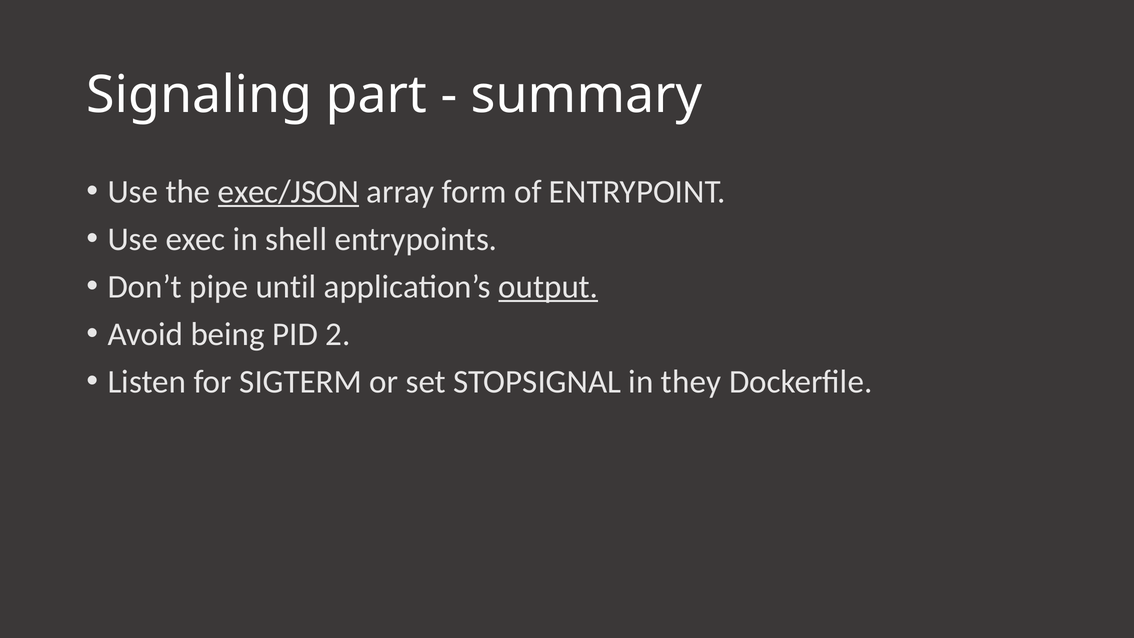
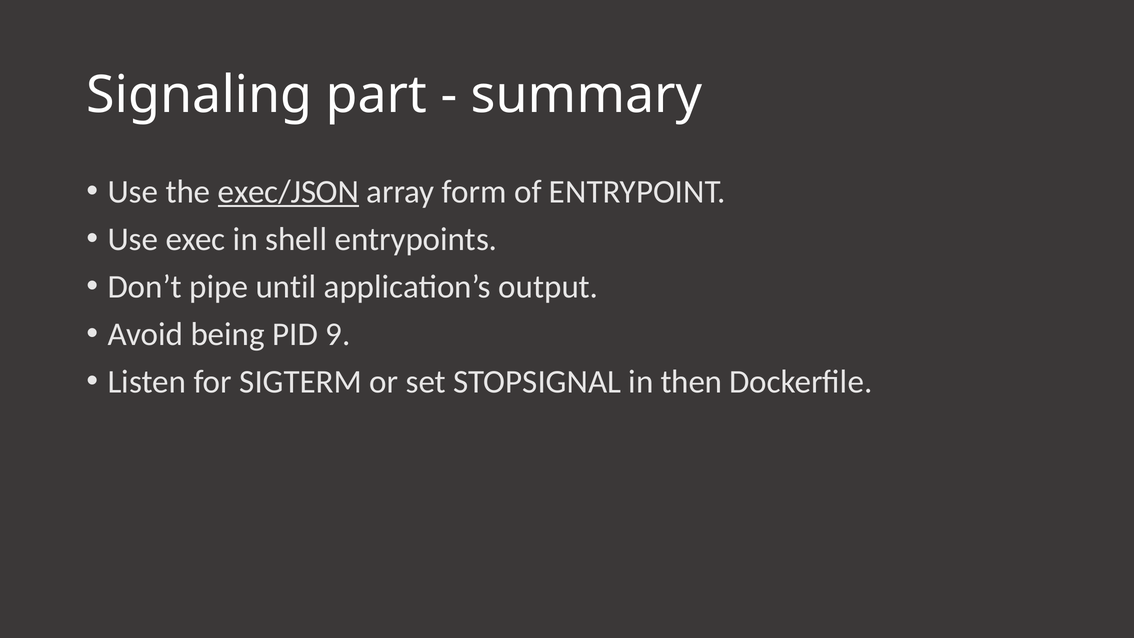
output underline: present -> none
2: 2 -> 9
they: they -> then
